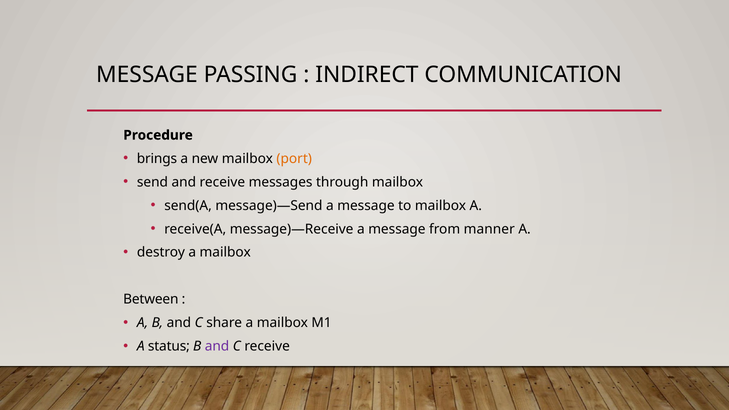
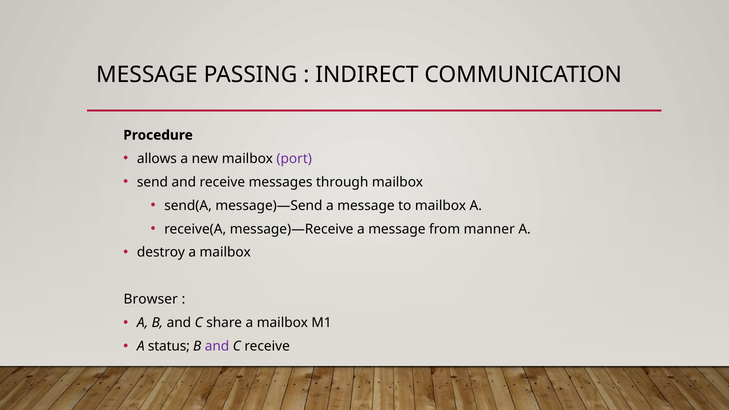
brings: brings -> allows
port colour: orange -> purple
Between: Between -> Browser
